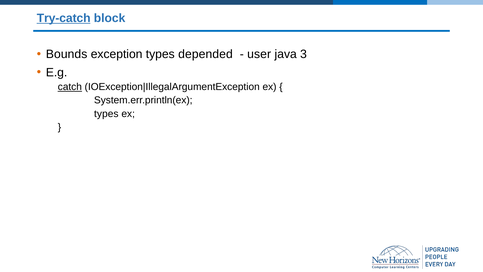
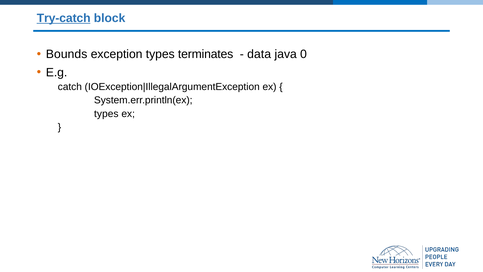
depended: depended -> terminates
user: user -> data
3: 3 -> 0
catch underline: present -> none
